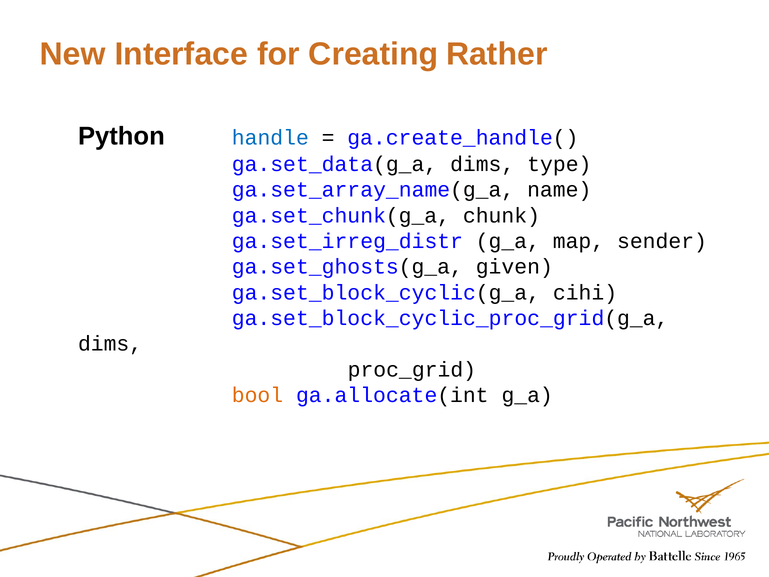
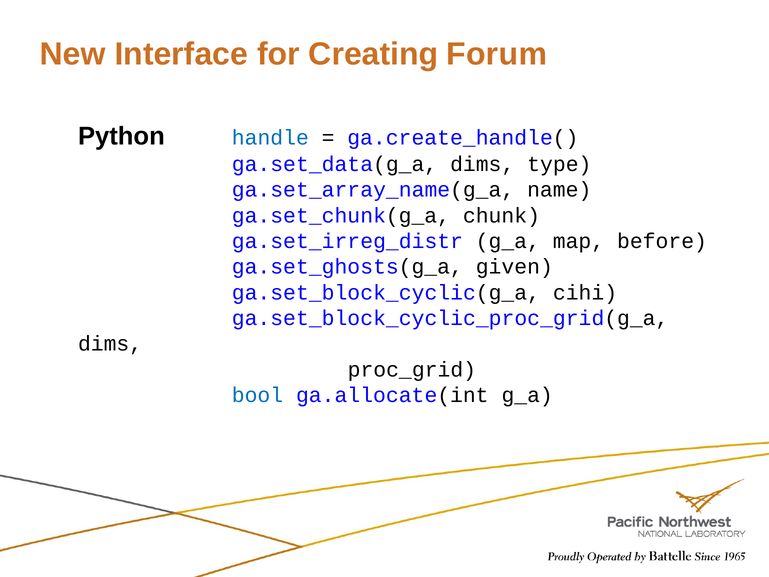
Rather: Rather -> Forum
sender: sender -> before
bool colour: orange -> blue
